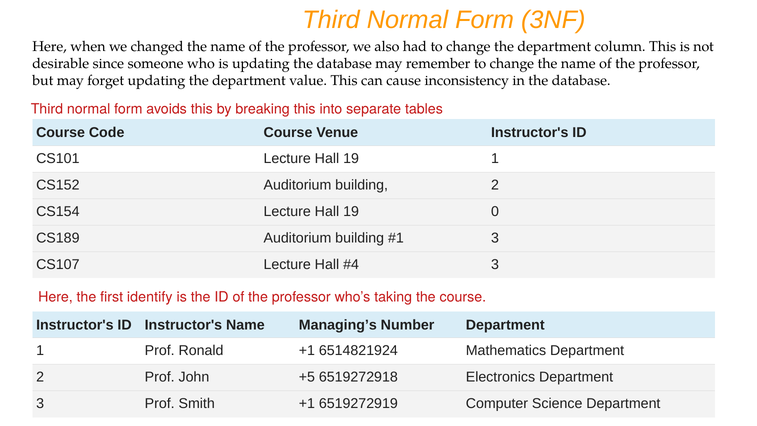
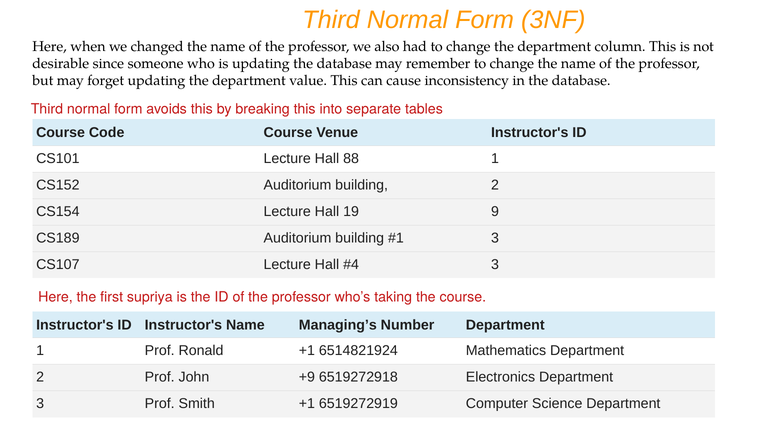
CS101 Lecture Hall 19: 19 -> 88
0: 0 -> 9
identify: identify -> supriya
+5: +5 -> +9
